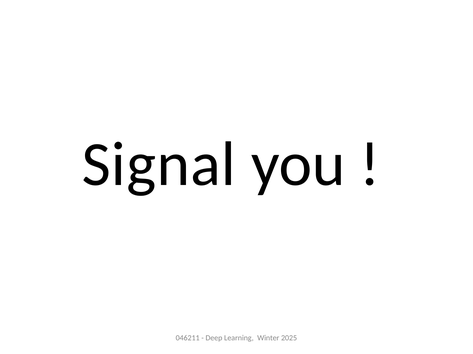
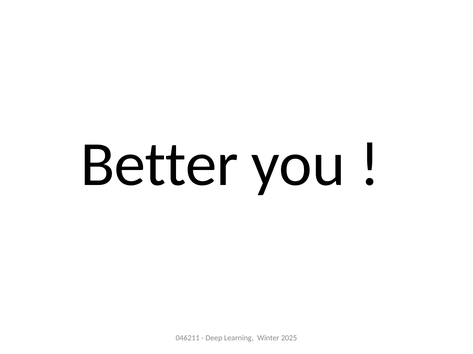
Signal: Signal -> Better
